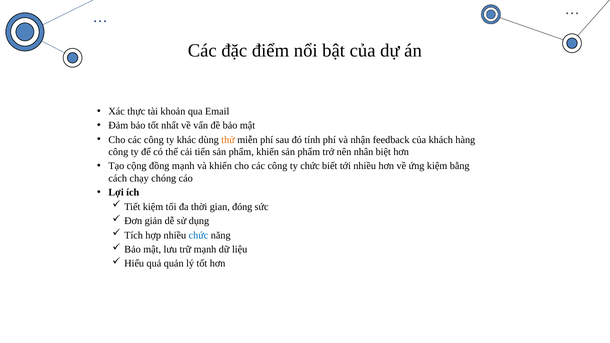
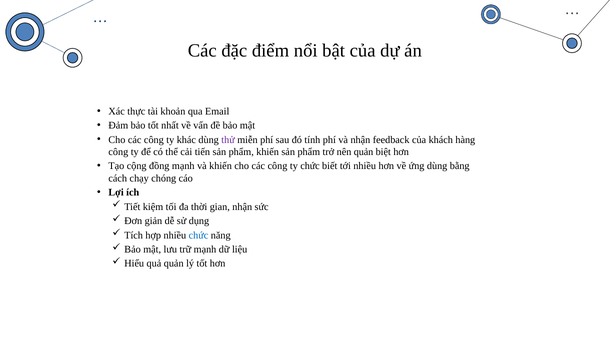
thử colour: orange -> purple
nên nhân: nhân -> quản
ứng kiệm: kiệm -> dùng
gian đóng: đóng -> nhận
